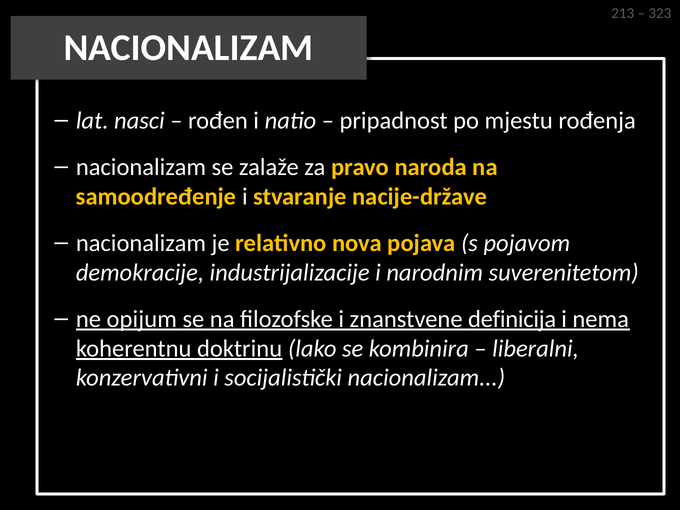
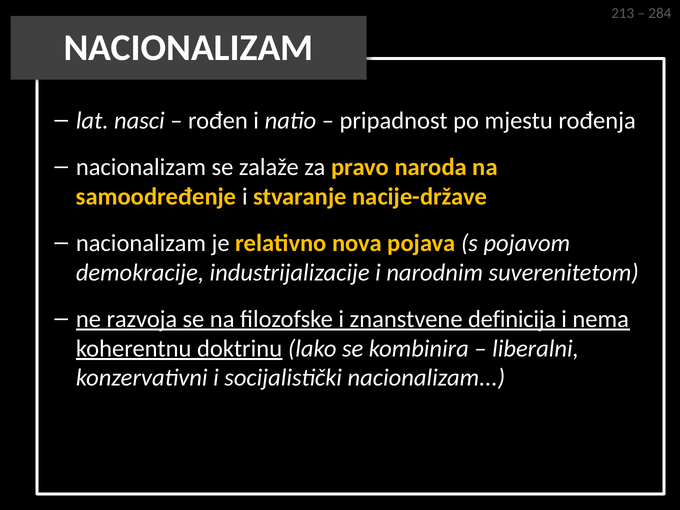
323: 323 -> 284
opijum: opijum -> razvoja
